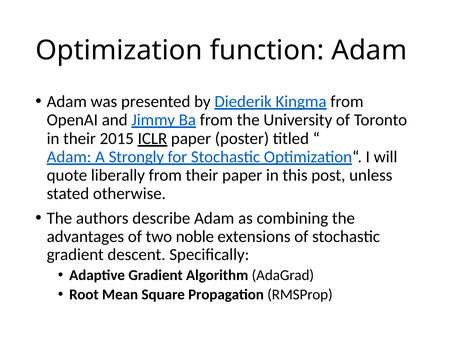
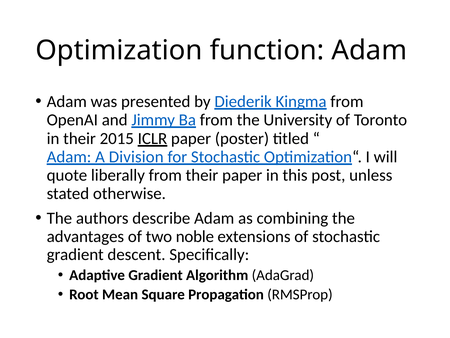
Strongly: Strongly -> Division
